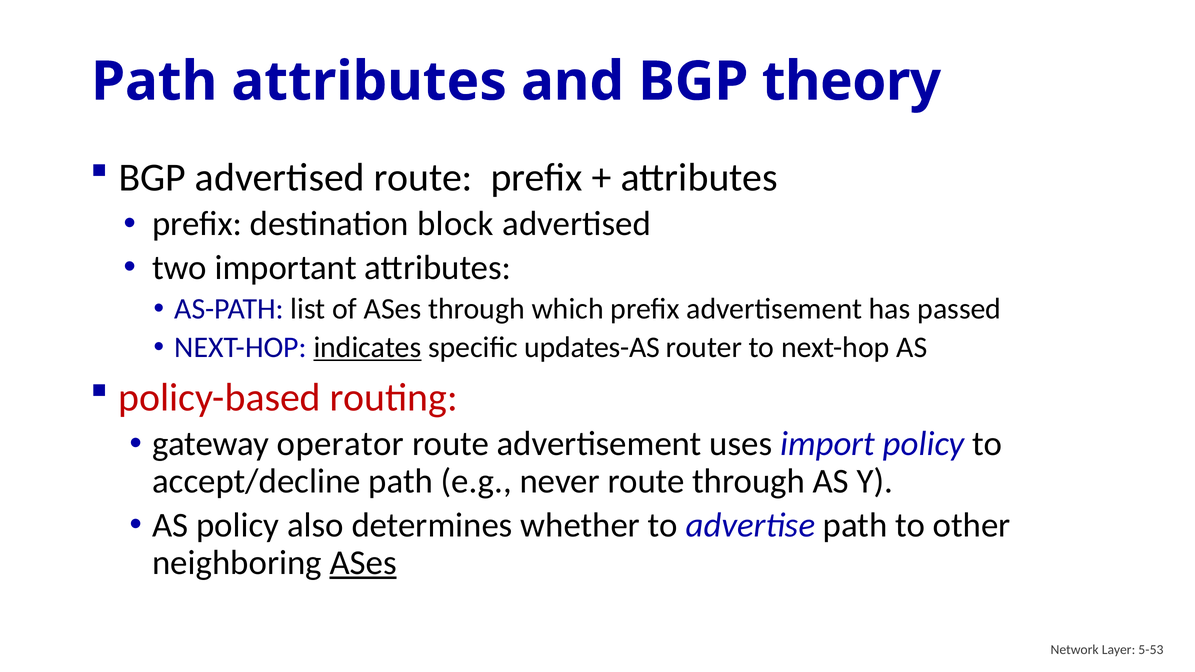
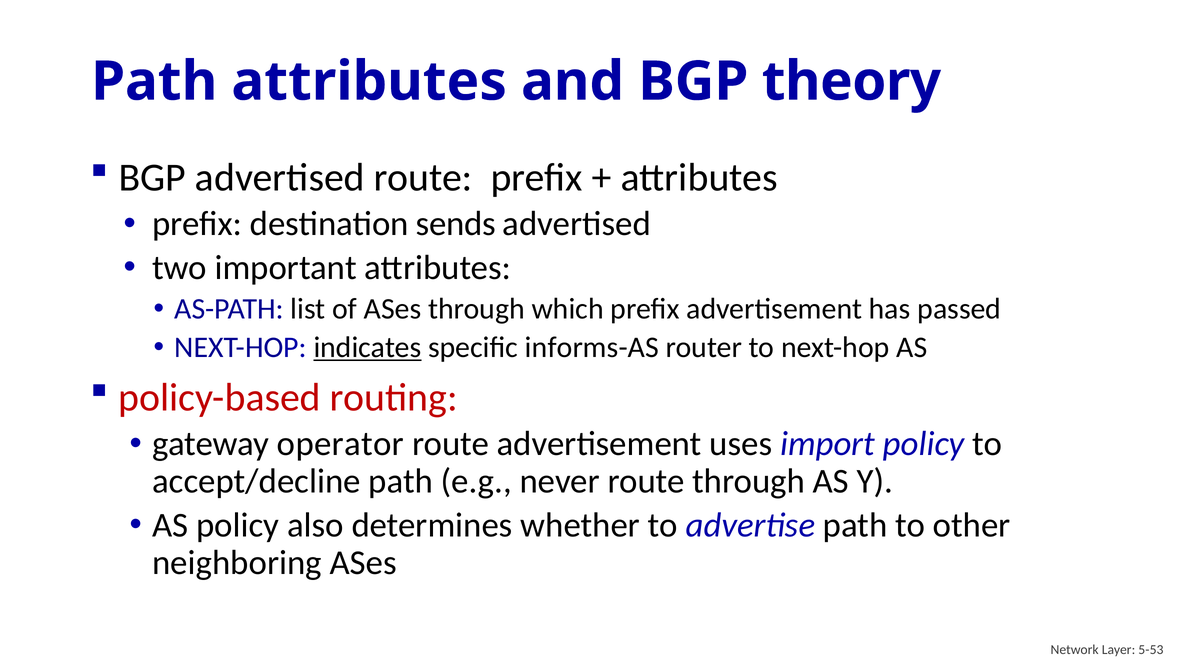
block: block -> sends
updates-AS: updates-AS -> informs-AS
ASes at (363, 563) underline: present -> none
